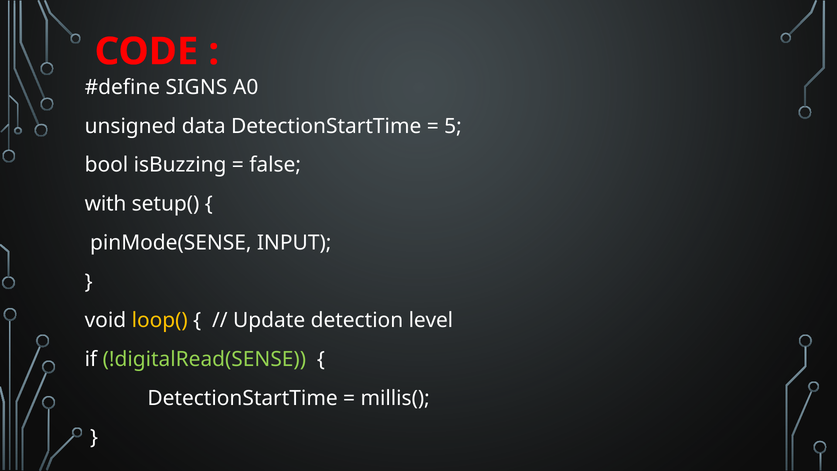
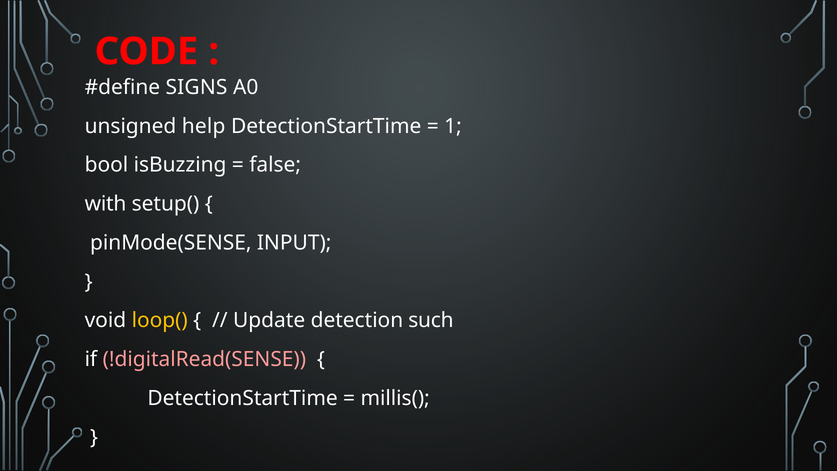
data: data -> help
5: 5 -> 1
level: level -> such
!digitalRead(SENSE colour: light green -> pink
